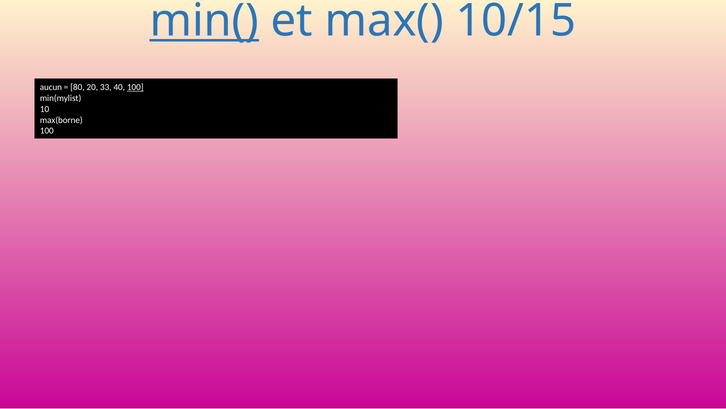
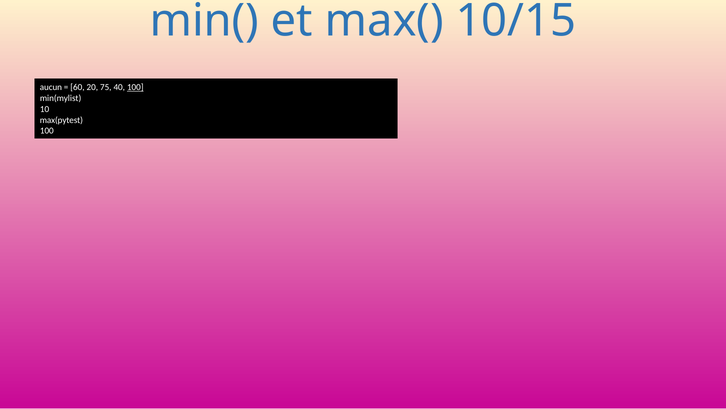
min( underline: present -> none
80: 80 -> 60
33: 33 -> 75
max(borne: max(borne -> max(pytest
